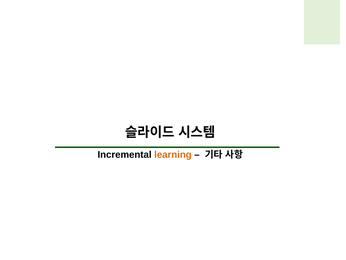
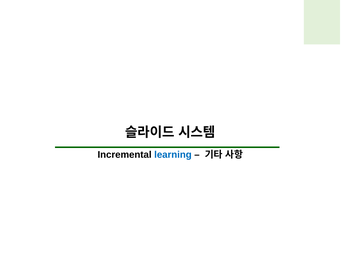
learning colour: orange -> blue
